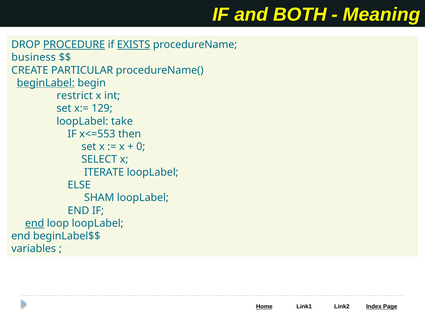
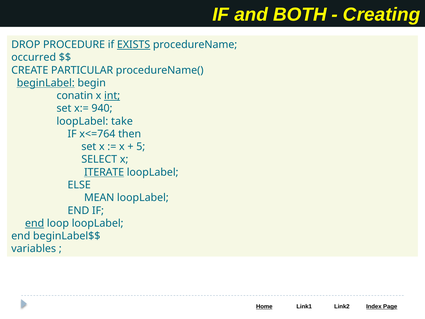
Meaning: Meaning -> Creating
PROCEDURE underline: present -> none
business: business -> occurred
restrict: restrict -> conatin
int underline: none -> present
129: 129 -> 940
x<=553: x<=553 -> x<=764
0: 0 -> 5
ITERATE underline: none -> present
SHAM: SHAM -> MEAN
